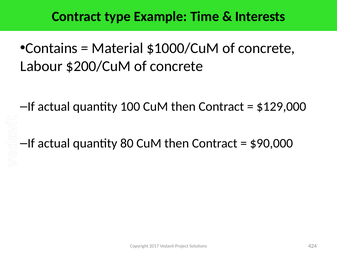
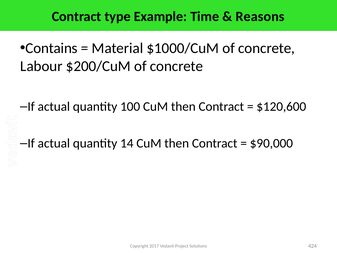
Interests: Interests -> Reasons
$129,000: $129,000 -> $120,600
80: 80 -> 14
